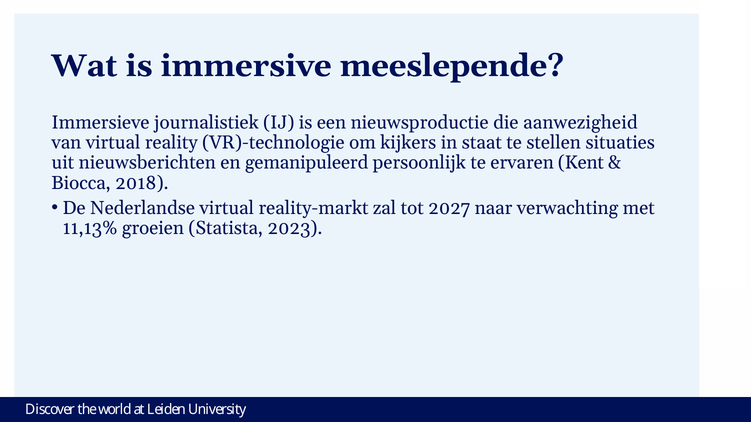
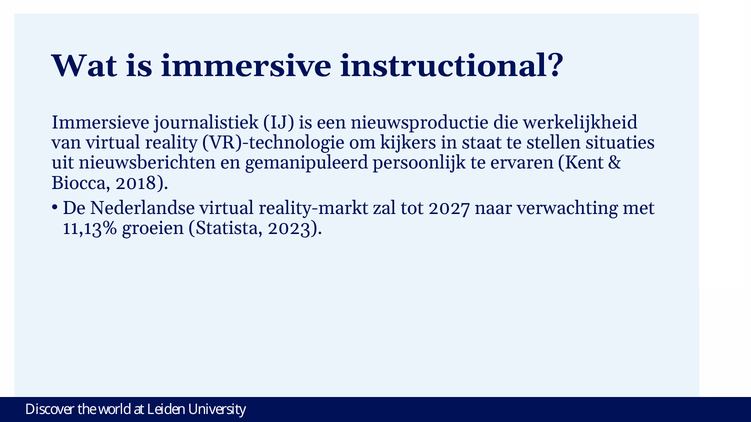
meeslepende: meeslepende -> instructional
aanwezigheid: aanwezigheid -> werkelijkheid
